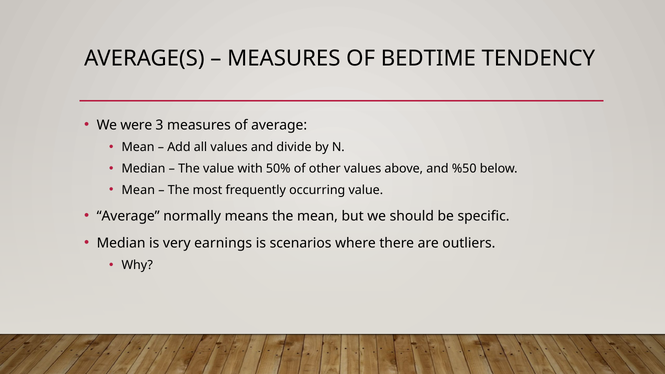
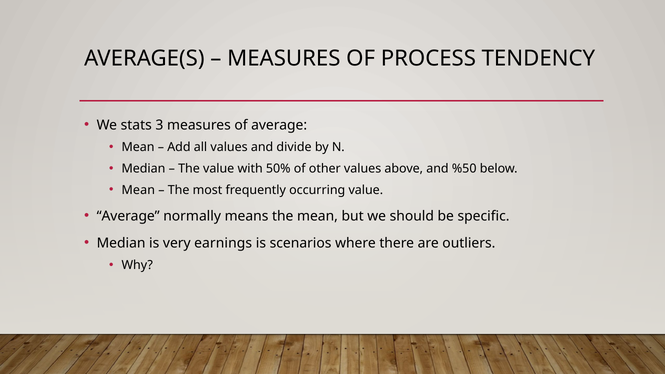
BEDTIME: BEDTIME -> PROCESS
were: were -> stats
